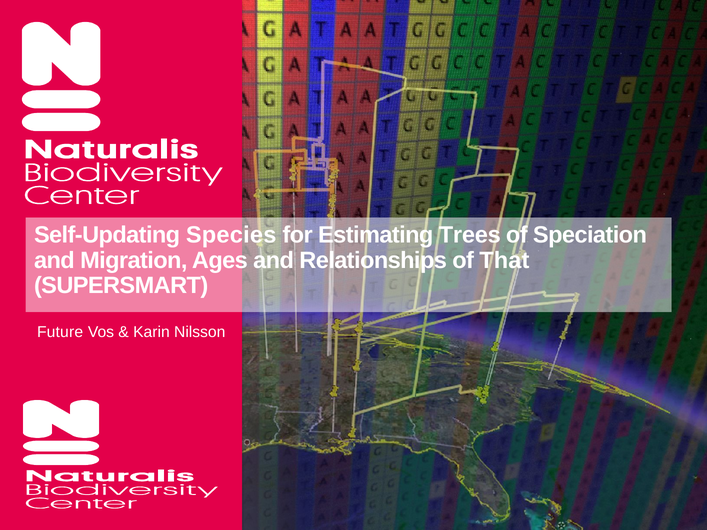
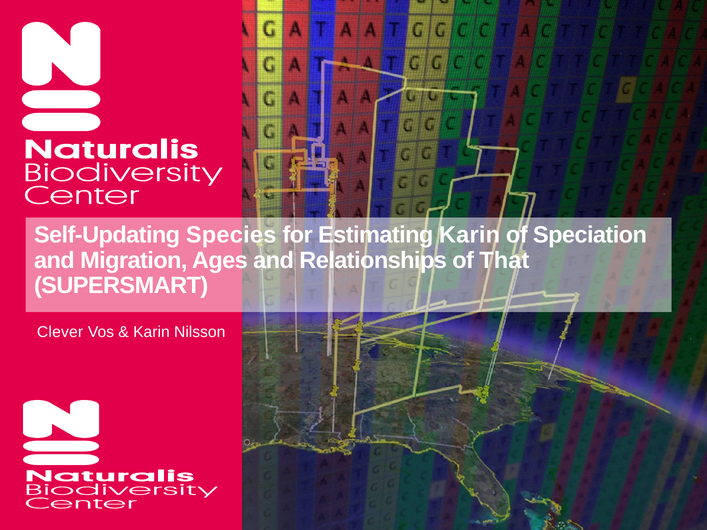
Estimating Trees: Trees -> Karin
Future: Future -> Clever
